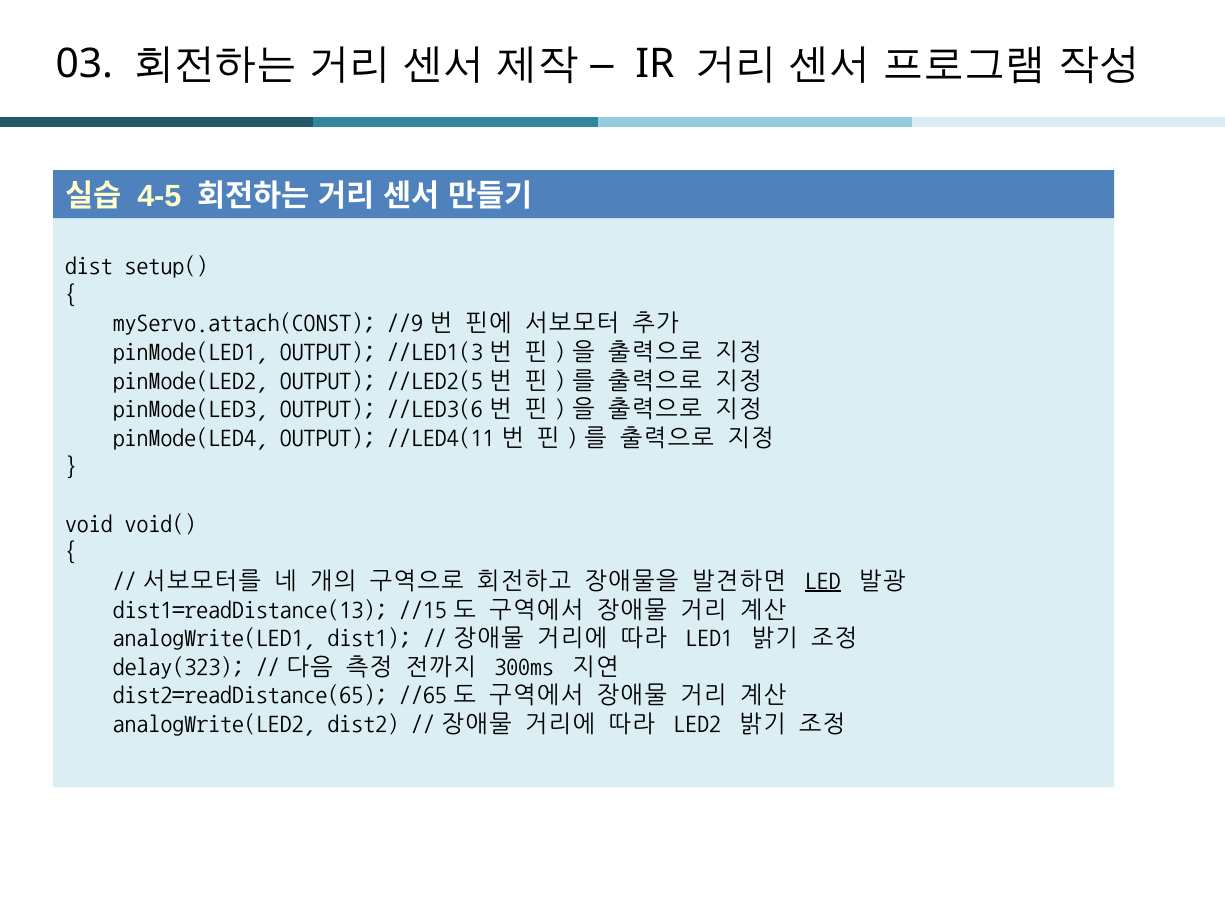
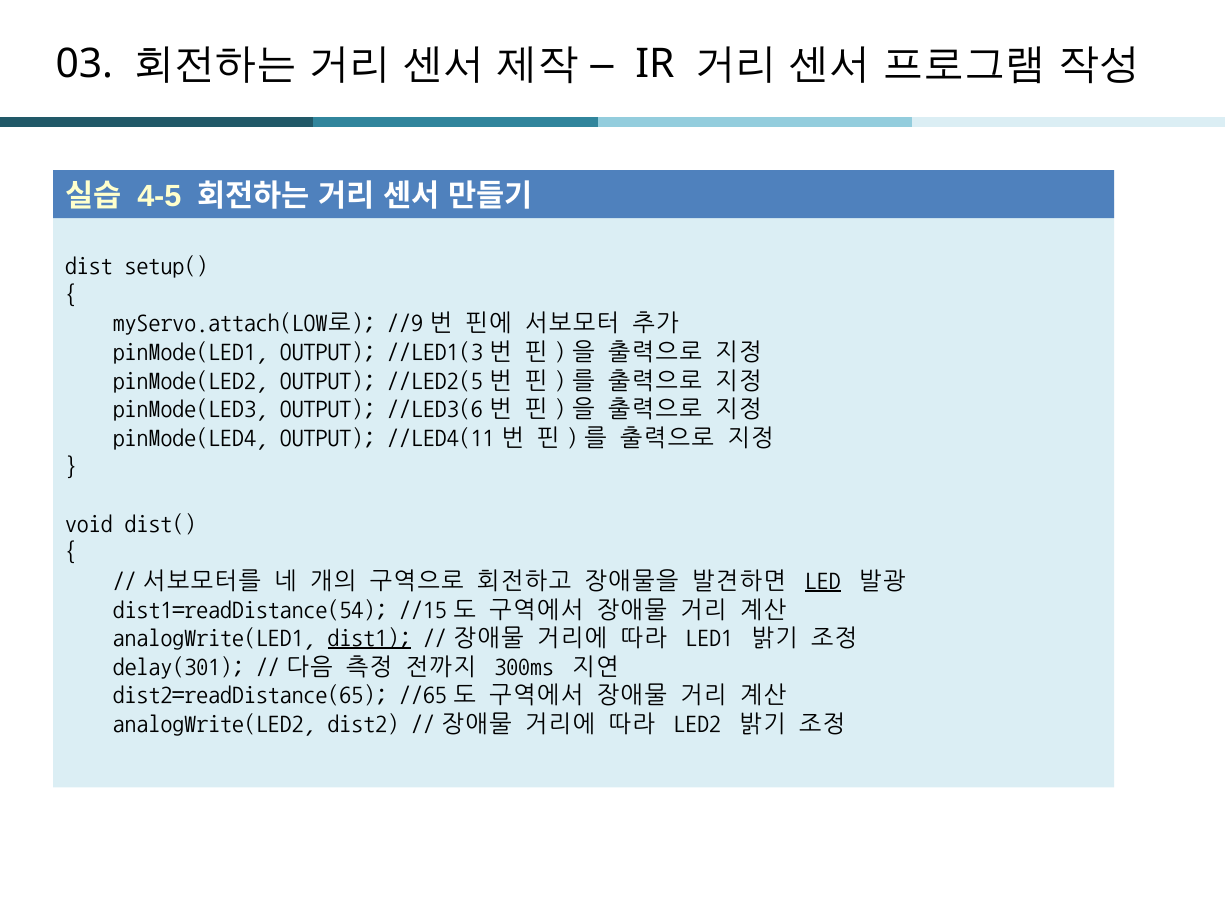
myServo.attach(CONST: myServo.attach(CONST -> myServo.attach(LOW로
void(: void( -> dist(
dist1=readDistance(13: dist1=readDistance(13 -> dist1=readDistance(54
dist1 underline: none -> present
delay(323: delay(323 -> delay(301
